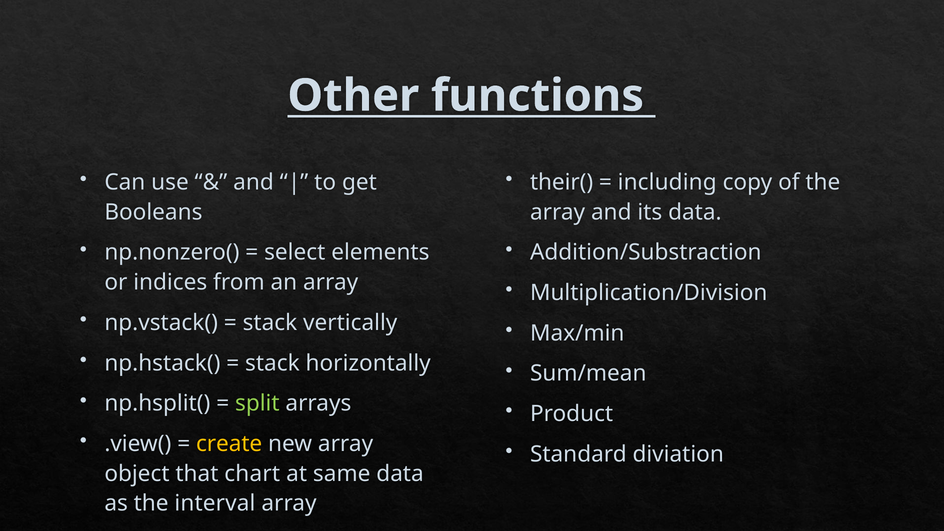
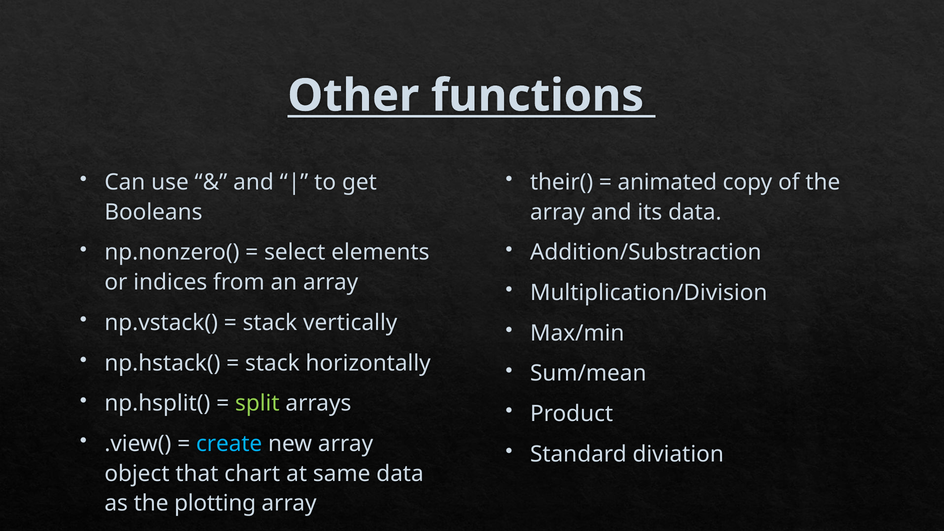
including: including -> animated
create colour: yellow -> light blue
interval: interval -> plotting
